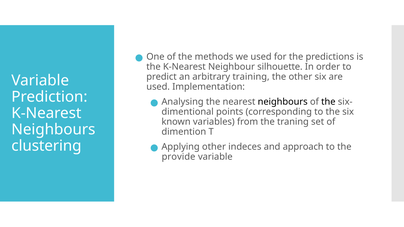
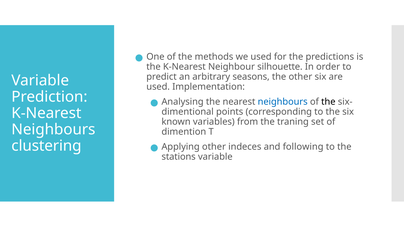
training: training -> seasons
neighbours at (283, 102) colour: black -> blue
approach: approach -> following
provide: provide -> stations
